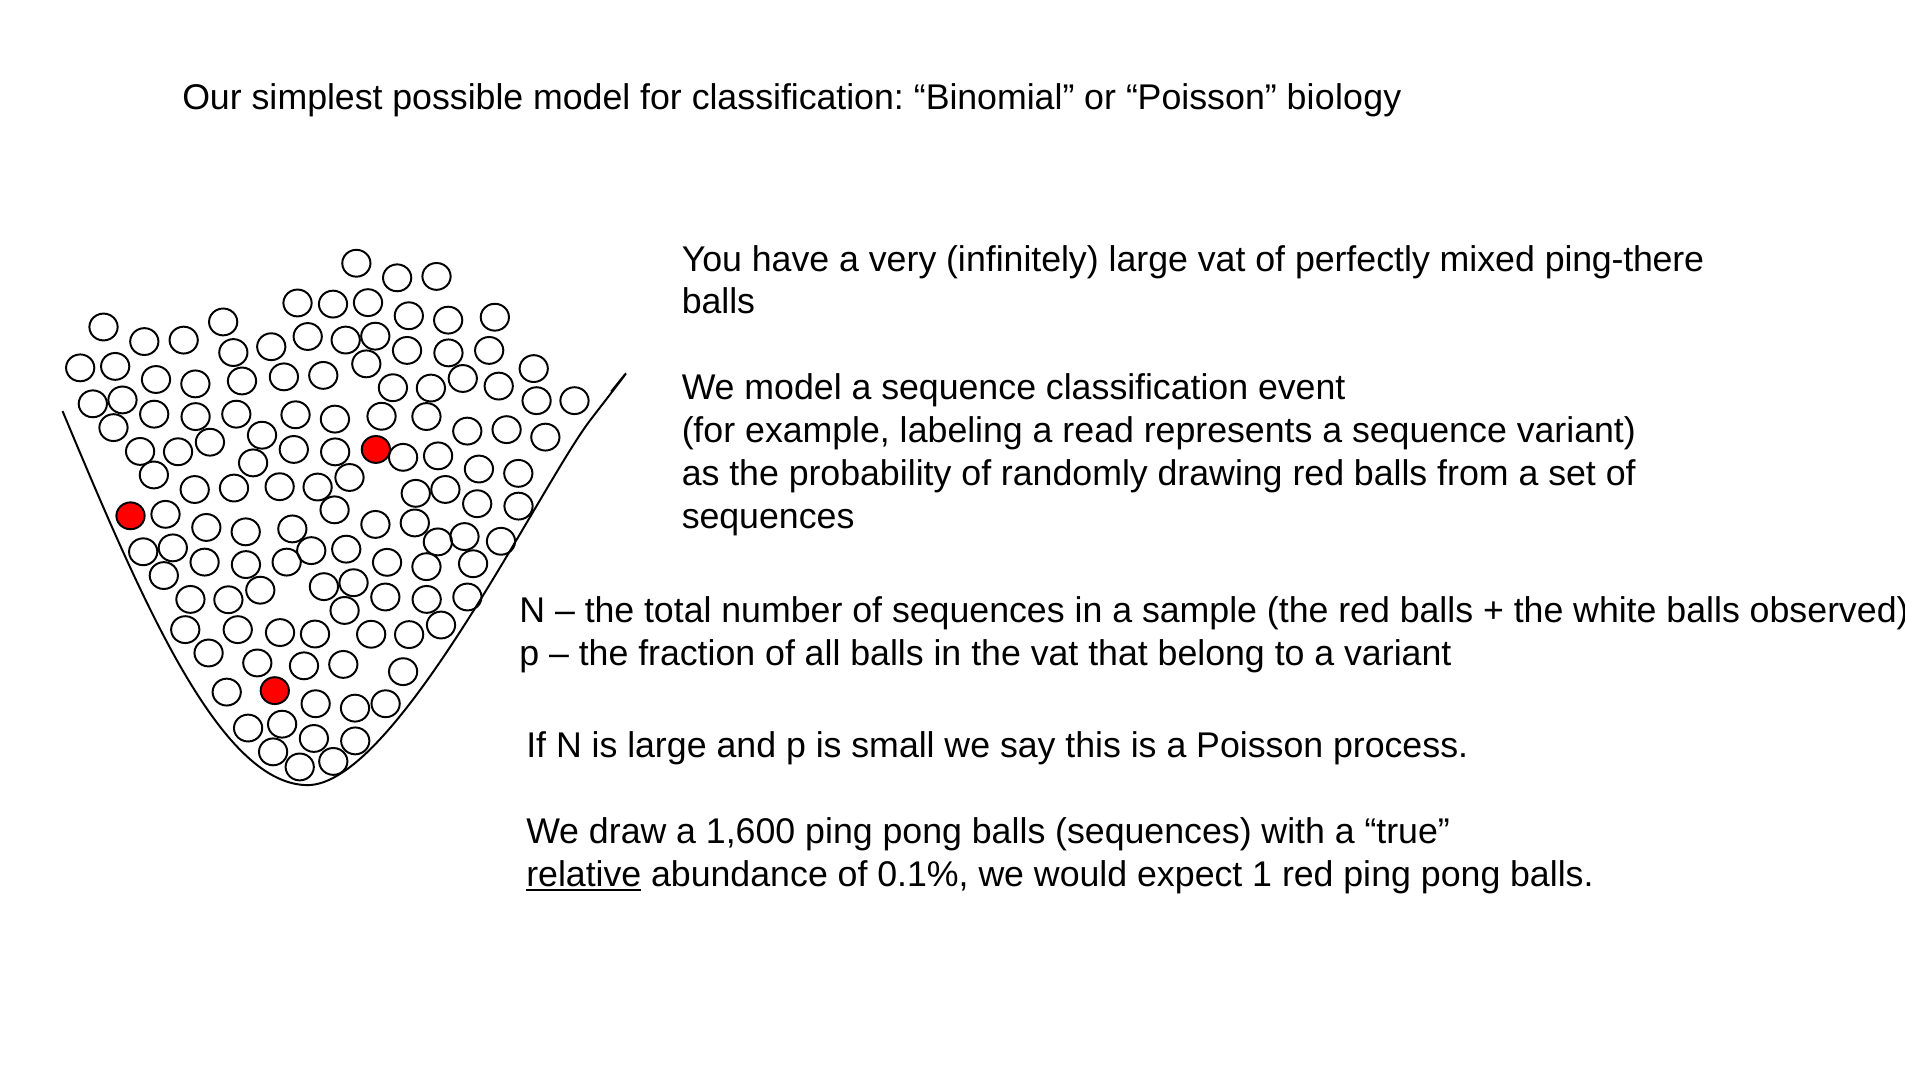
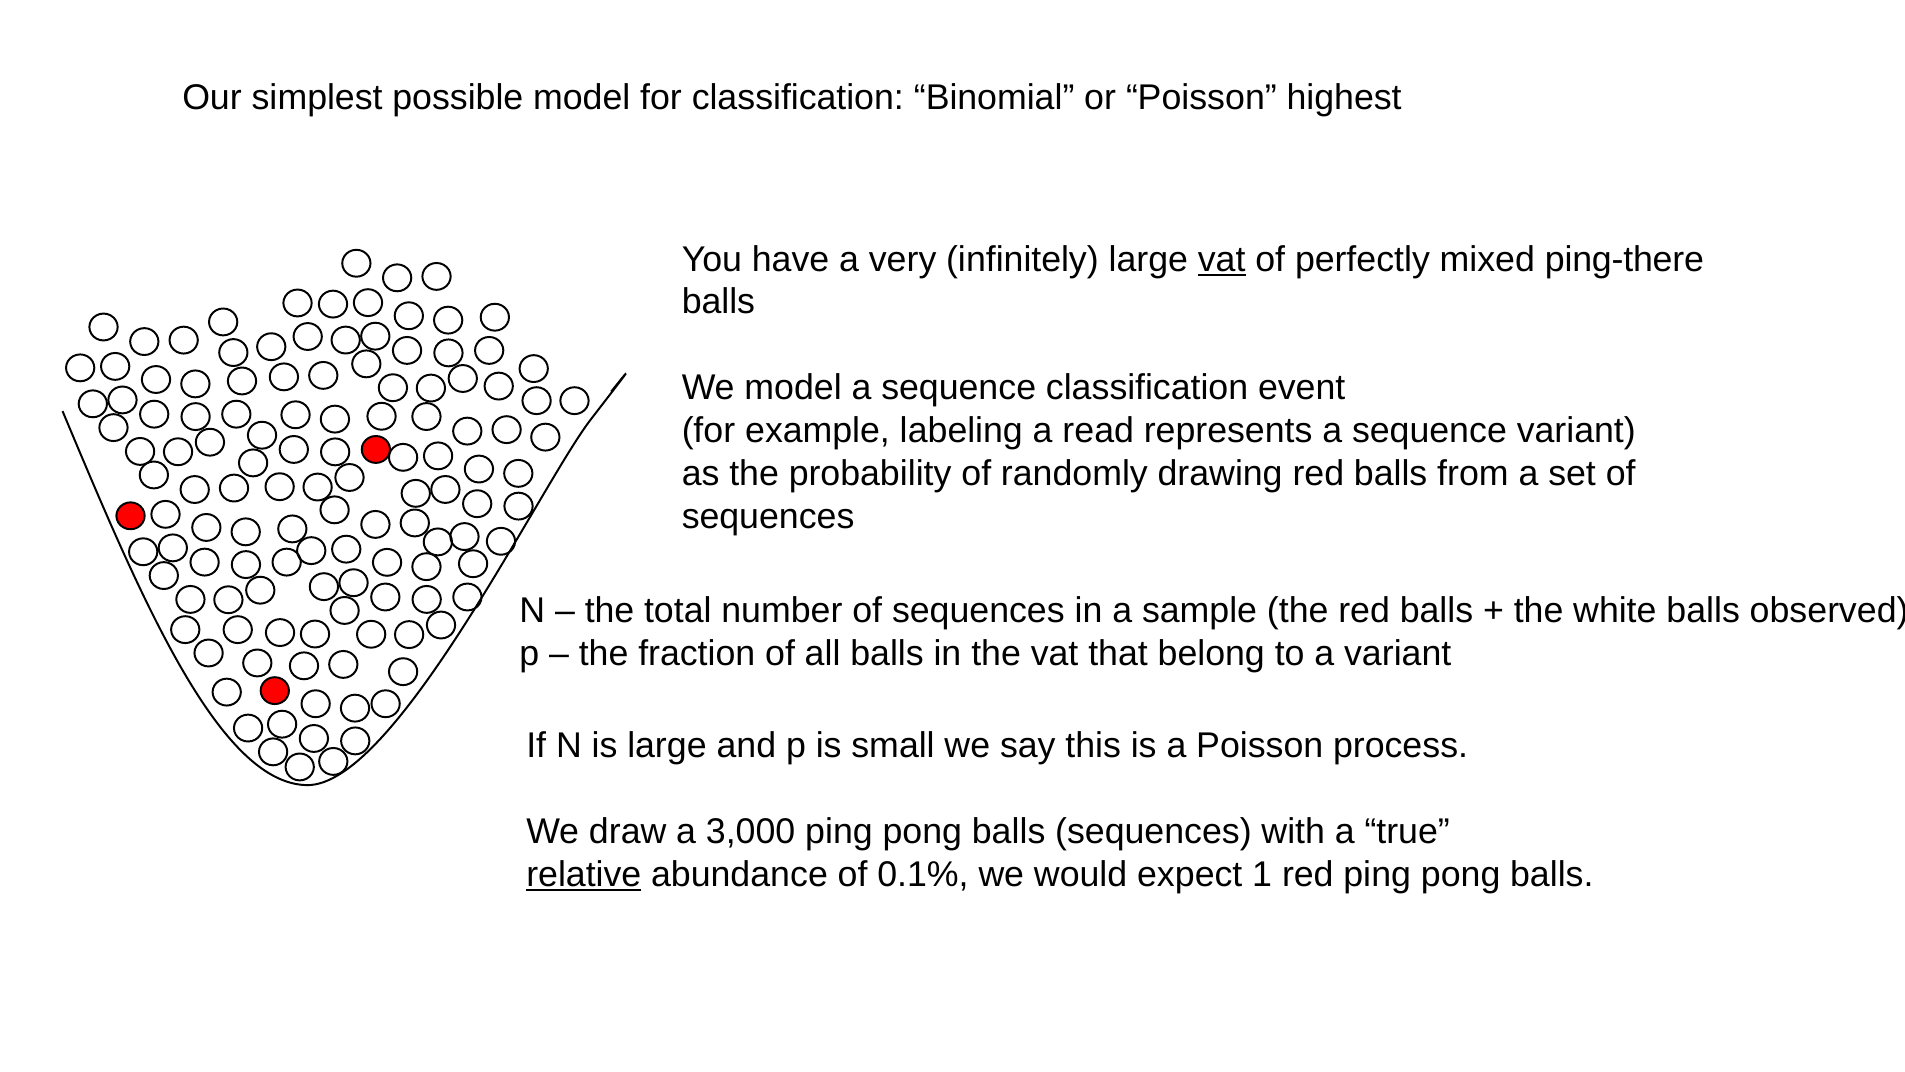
biology: biology -> highest
vat at (1222, 259) underline: none -> present
1,600: 1,600 -> 3,000
